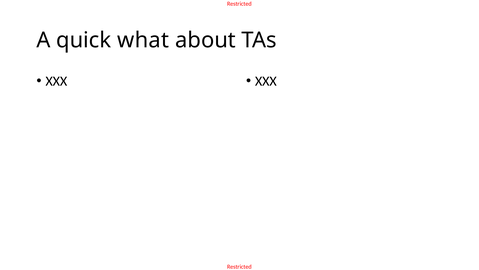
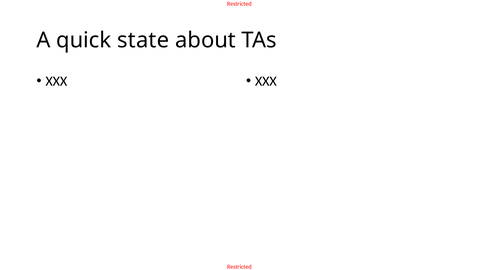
what: what -> state
